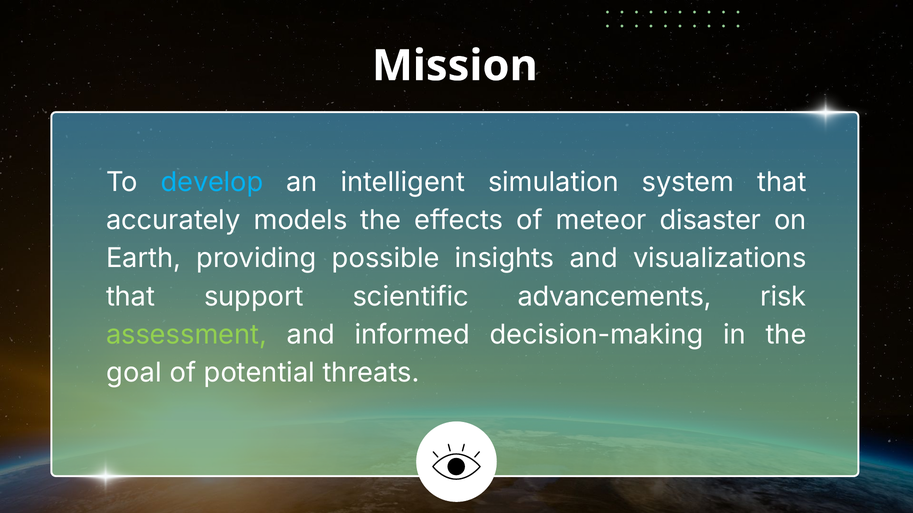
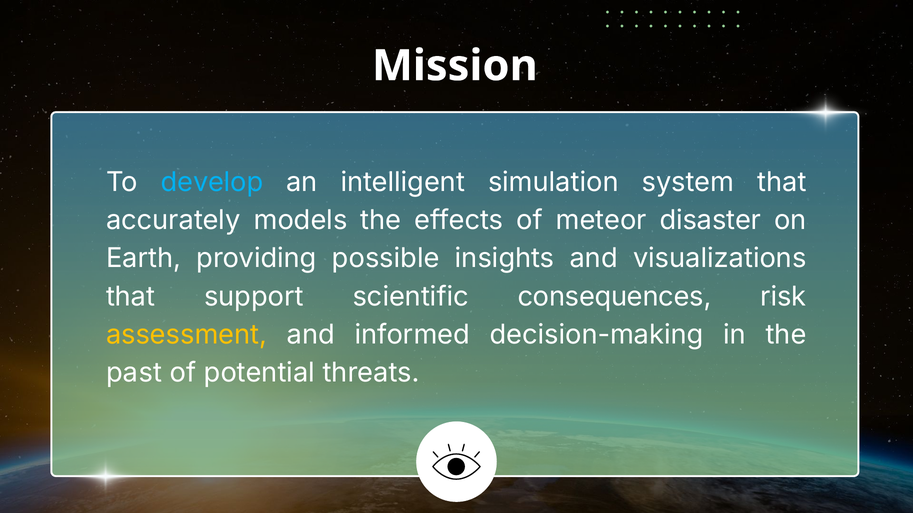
advancements: advancements -> consequences
assessment colour: light green -> yellow
goal: goal -> past
